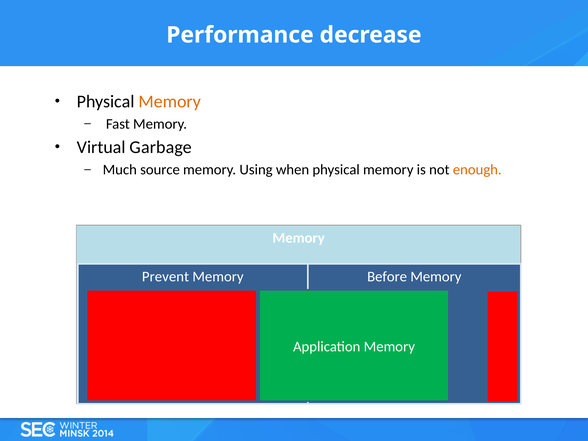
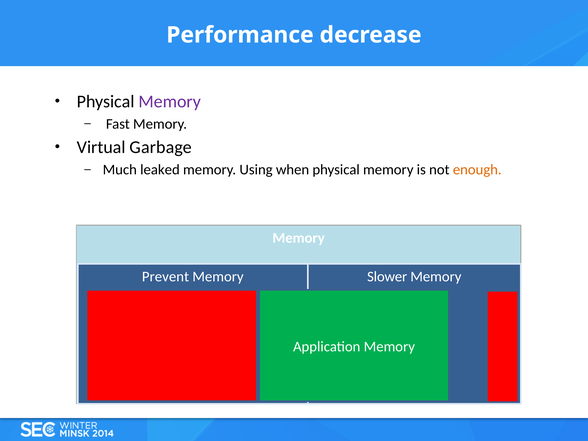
Memory at (170, 102) colour: orange -> purple
source: source -> leaked
Before: Before -> Slower
